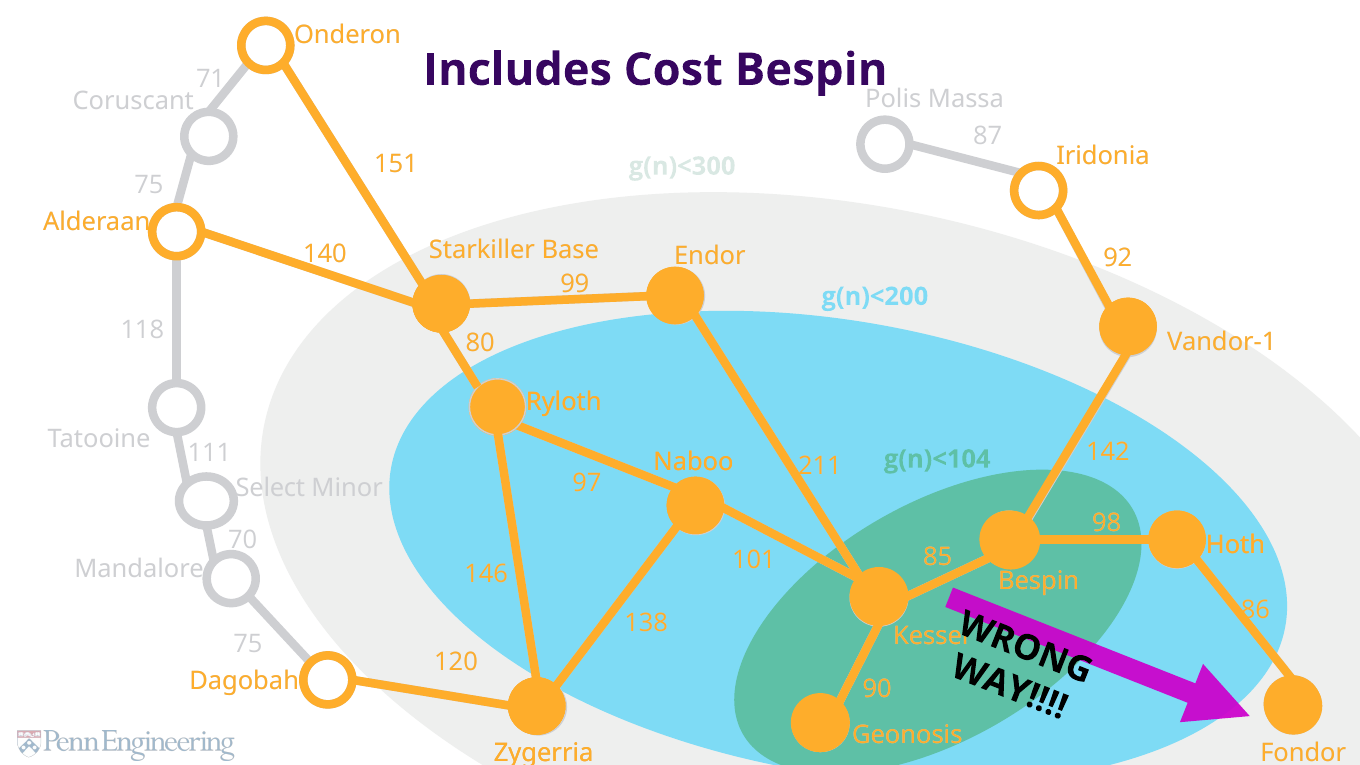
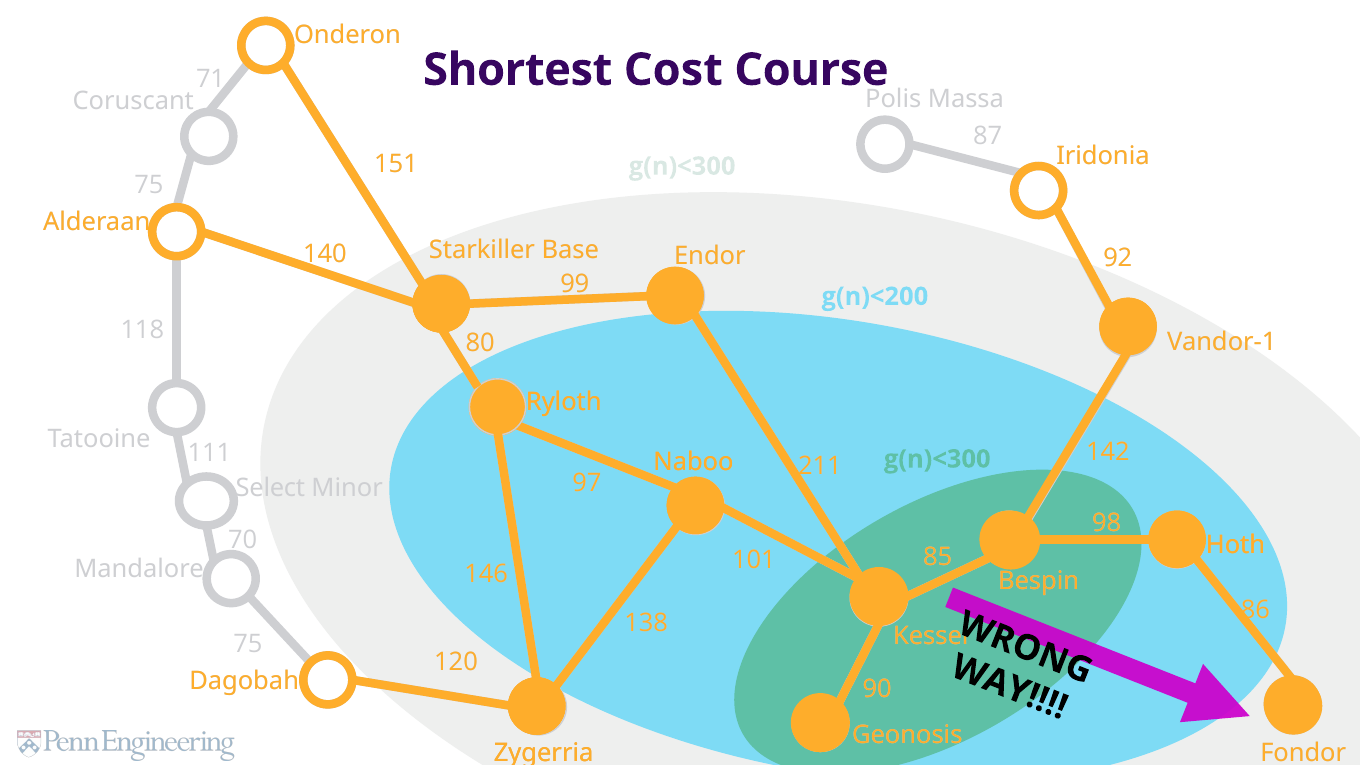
Includes: Includes -> Shortest
Cost Bespin: Bespin -> Course
g(n)<104 at (937, 459): g(n)<104 -> g(n)<300
